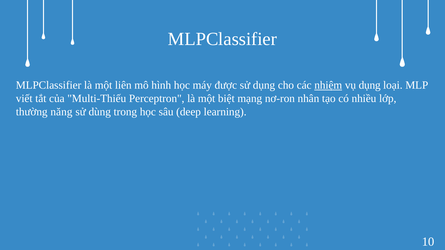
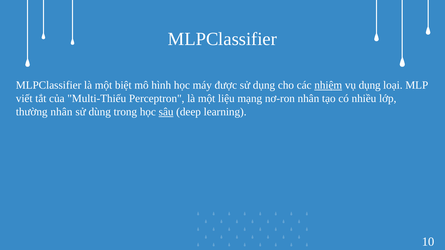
liên: liên -> biệt
biệt: biệt -> liệu
thường năng: năng -> nhân
sâu underline: none -> present
